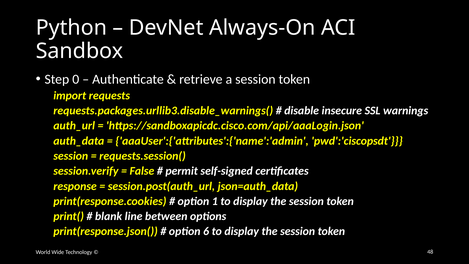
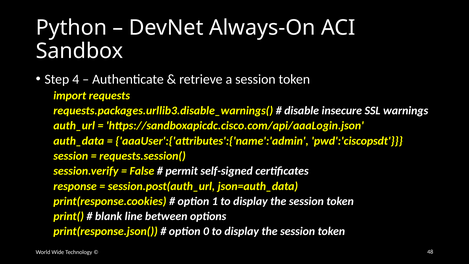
0: 0 -> 4
6: 6 -> 0
